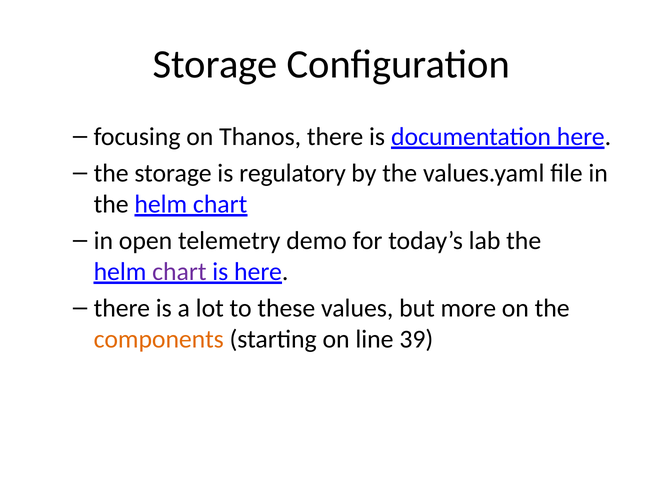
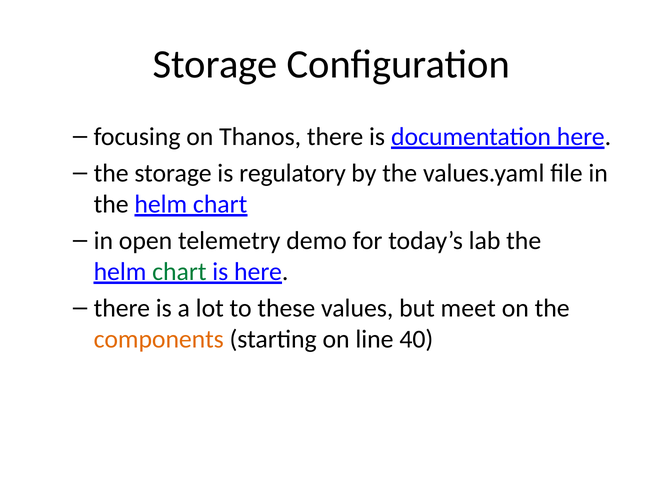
chart at (179, 272) colour: purple -> green
more: more -> meet
39: 39 -> 40
